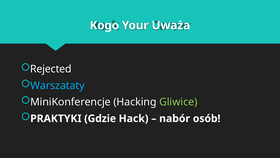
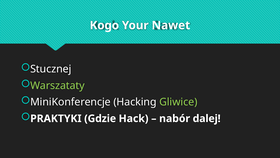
Uważa: Uważa -> Nawet
Rejected: Rejected -> Stucznej
Warszataty colour: light blue -> light green
osób: osób -> dalej
